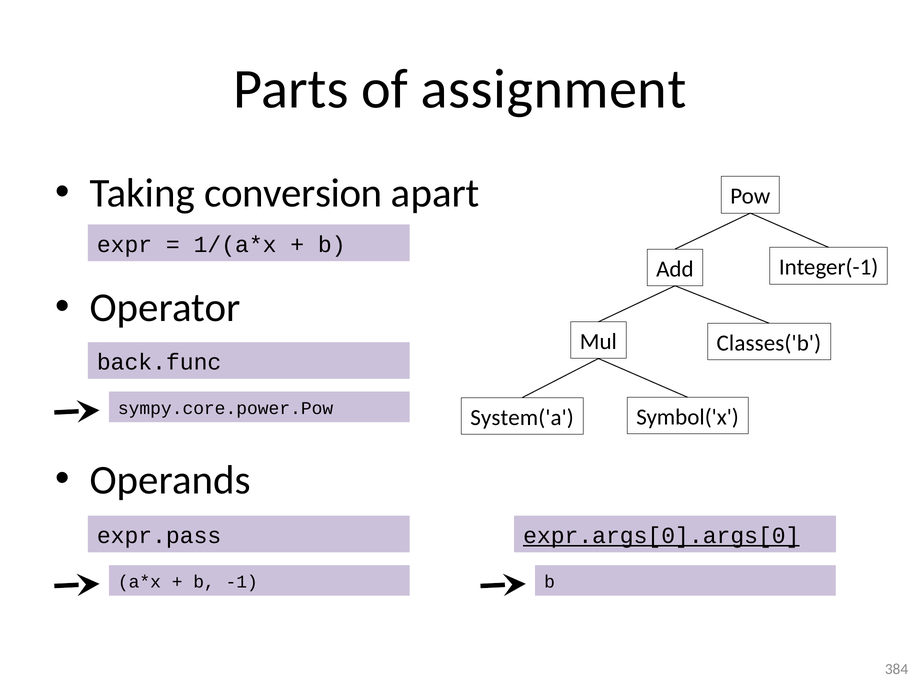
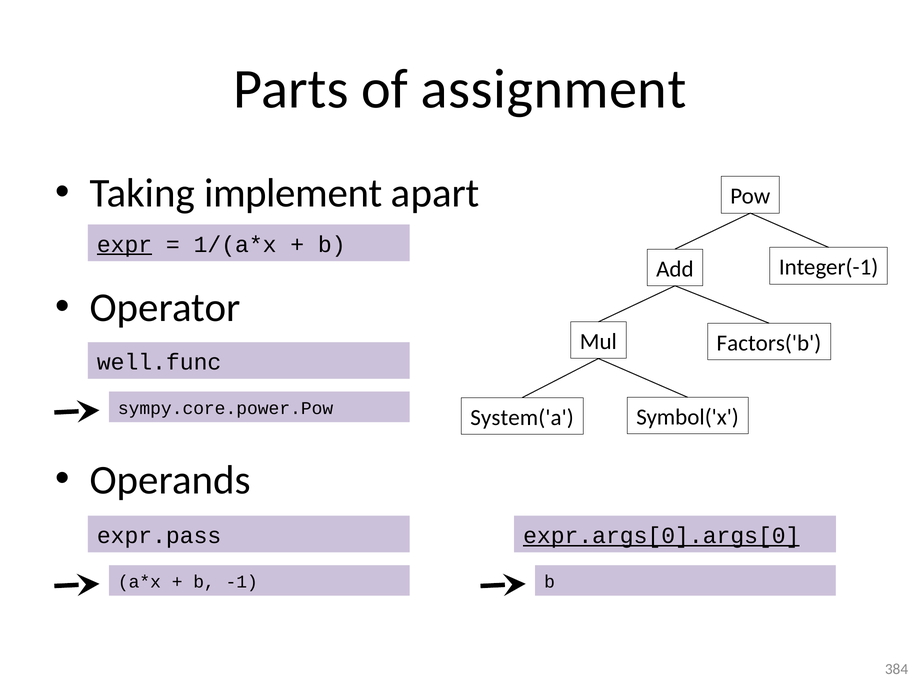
conversion: conversion -> implement
expr underline: none -> present
Classes('b: Classes('b -> Factors('b
back.func: back.func -> well.func
